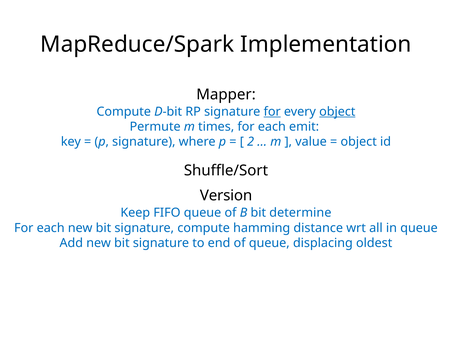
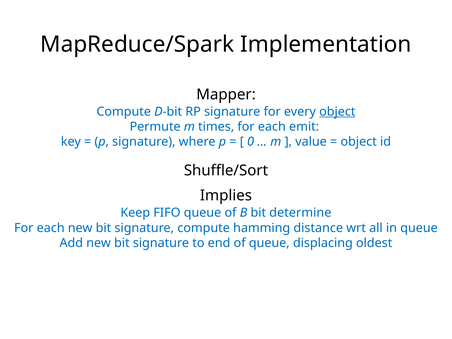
for at (272, 112) underline: present -> none
2: 2 -> 0
Version: Version -> Implies
